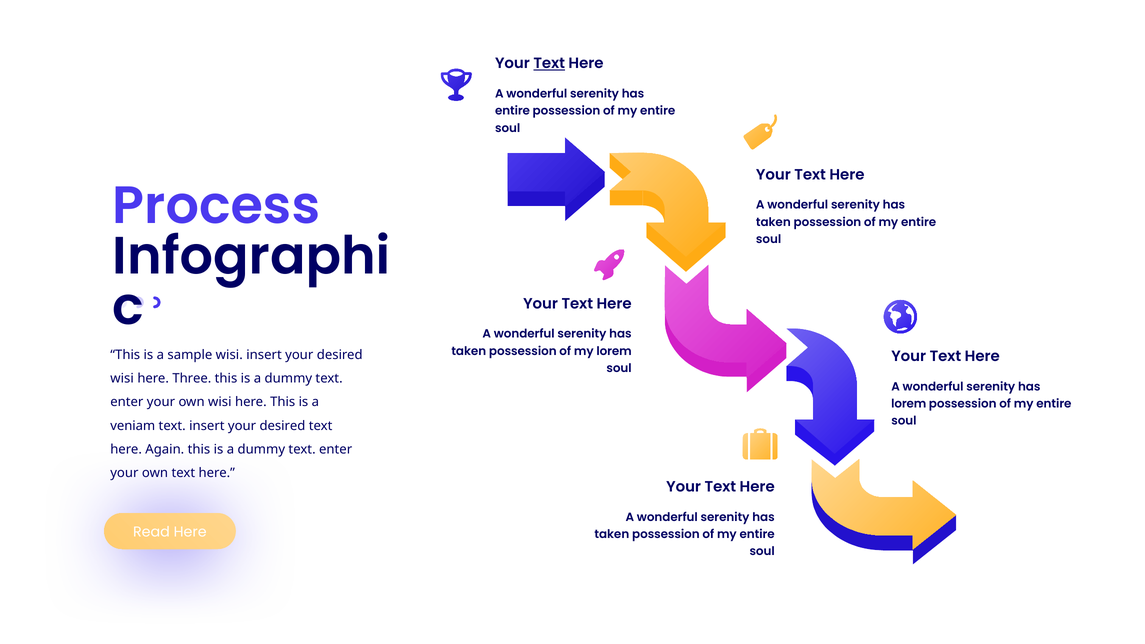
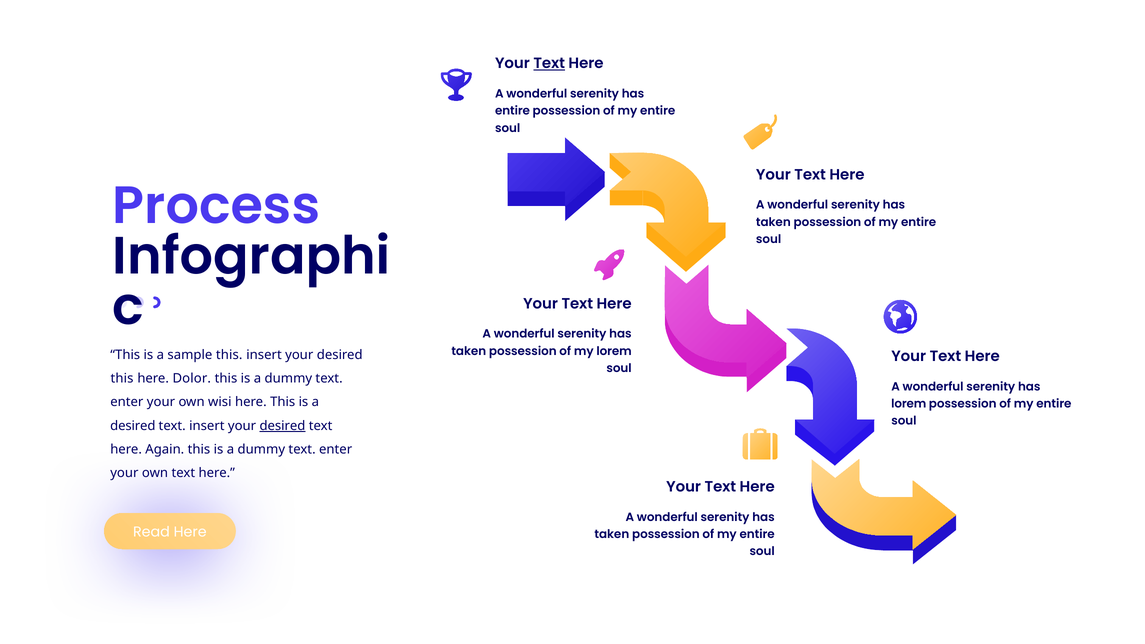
sample wisi: wisi -> this
wisi at (122, 379): wisi -> this
Three: Three -> Dolor
veniam at (133, 426): veniam -> desired
desired at (282, 426) underline: none -> present
